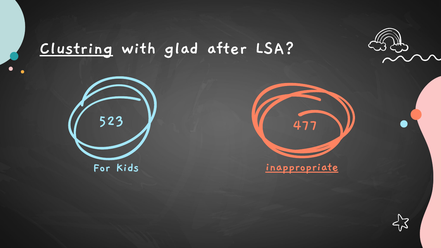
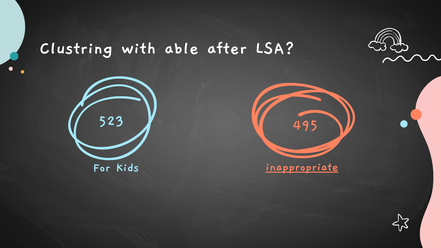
Clustring underline: present -> none
glad: glad -> able
477: 477 -> 495
